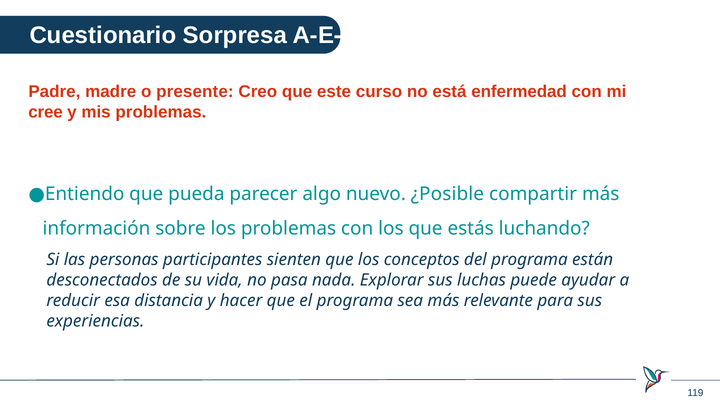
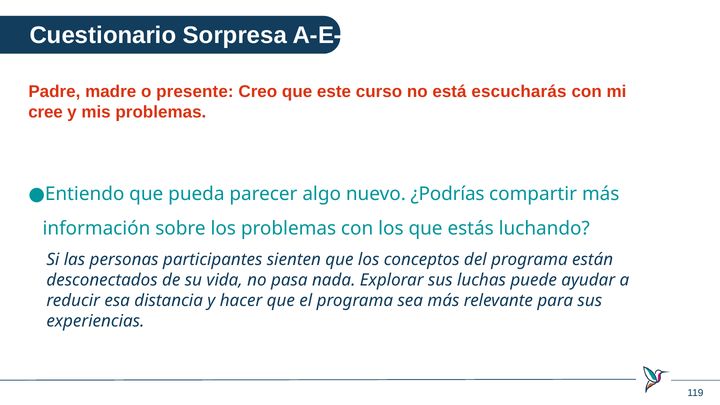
enfermedad: enfermedad -> escucharás
¿Posible: ¿Posible -> ¿Podrías
